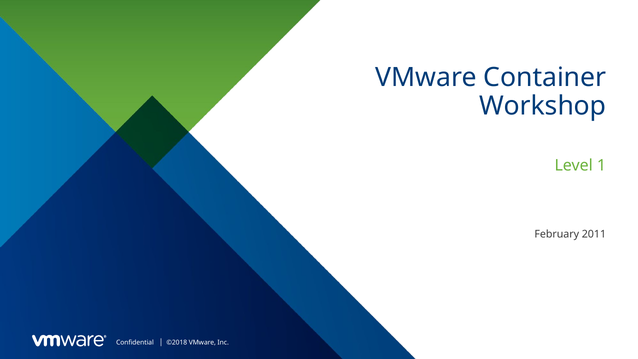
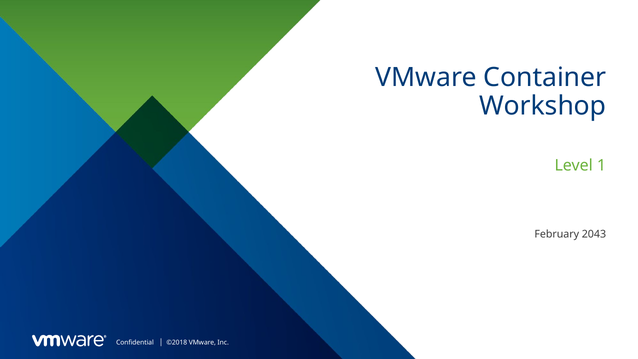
2011: 2011 -> 2043
